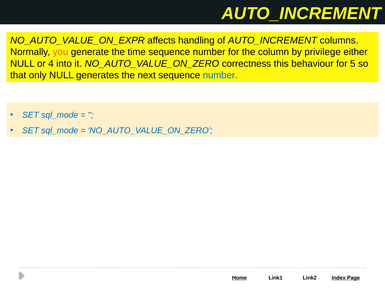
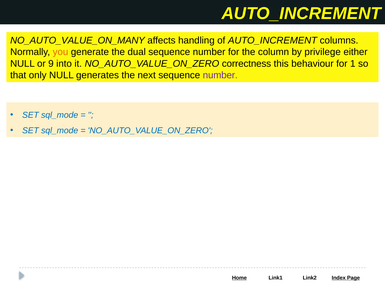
NO_AUTO_VALUE_ON_EXPR: NO_AUTO_VALUE_ON_EXPR -> NO_AUTO_VALUE_ON_MANY
time: time -> dual
4: 4 -> 9
5: 5 -> 1
number at (220, 75) colour: blue -> purple
